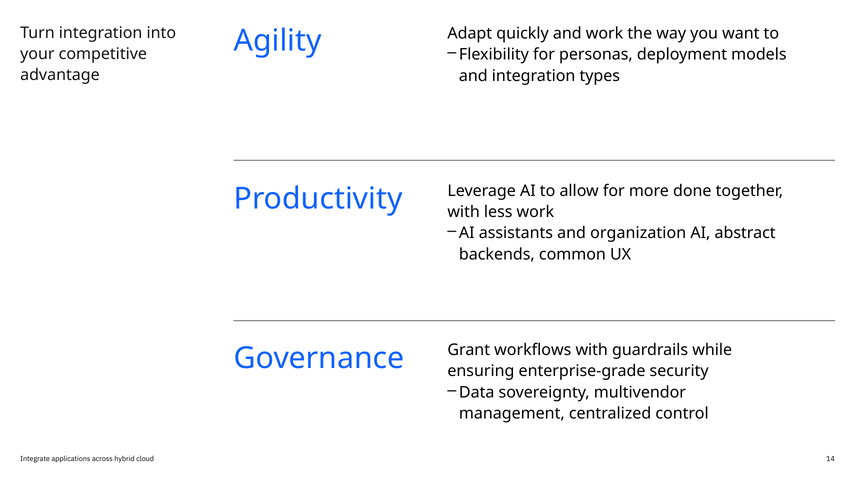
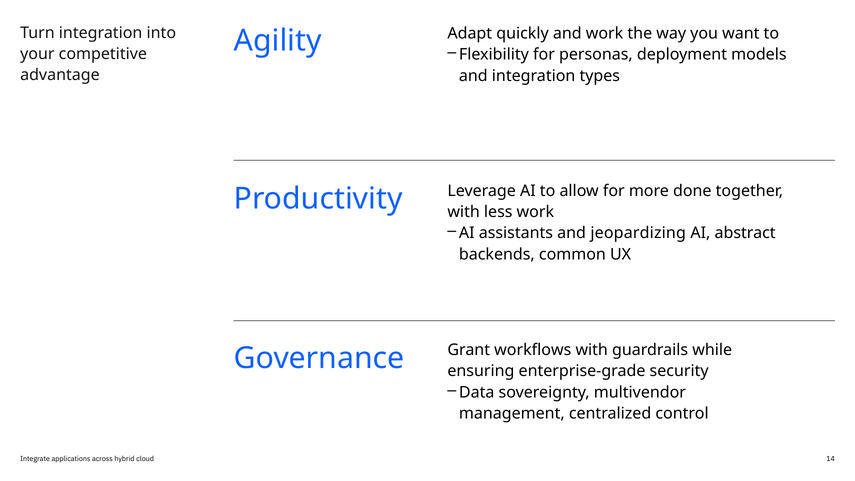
organization: organization -> jeopardizing
